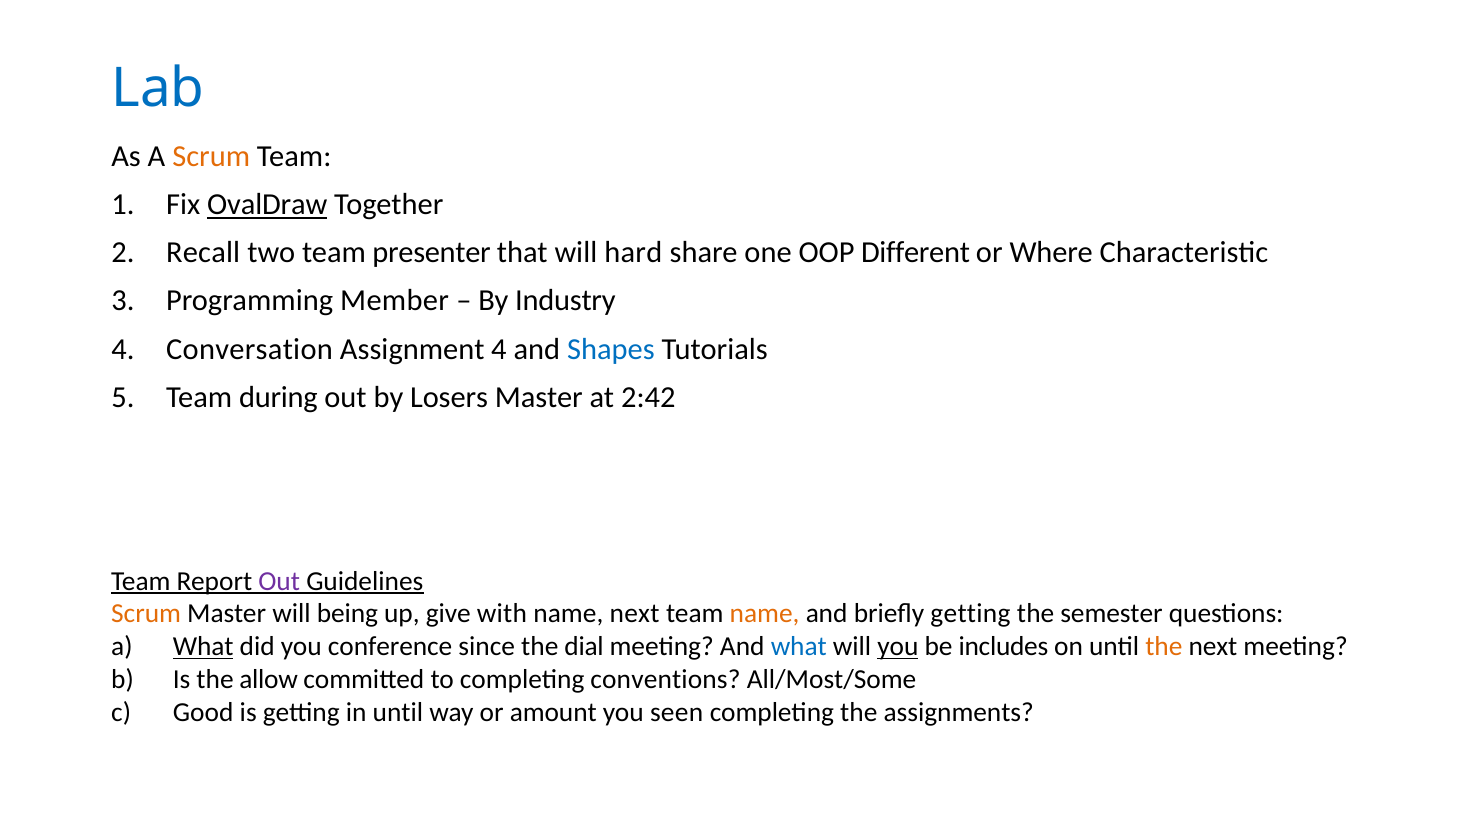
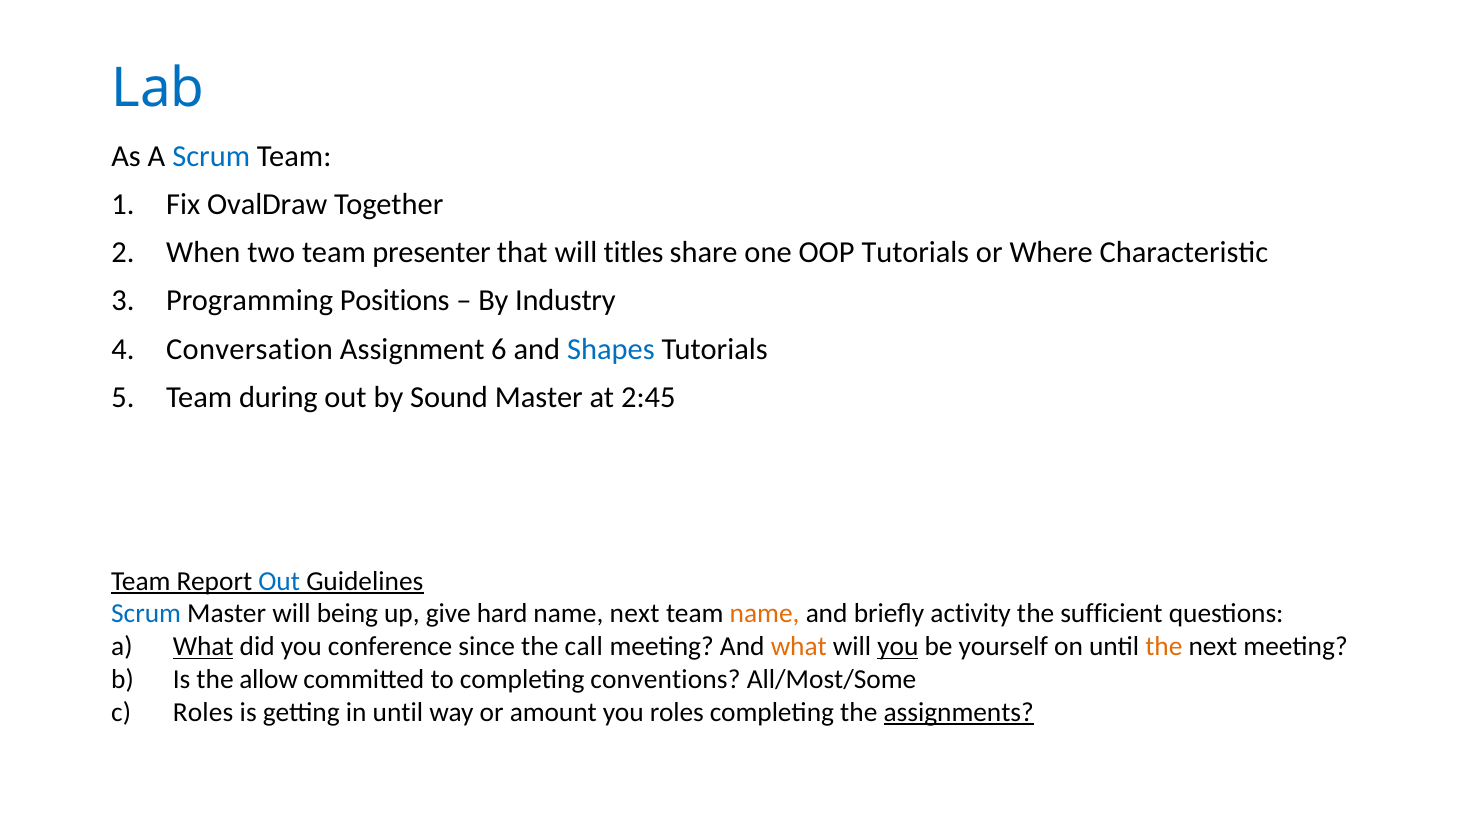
Scrum at (211, 156) colour: orange -> blue
OvalDraw underline: present -> none
Recall: Recall -> When
hard: hard -> titles
OOP Different: Different -> Tutorials
Member: Member -> Positions
Assignment 4: 4 -> 6
Losers: Losers -> Sound
2:42: 2:42 -> 2:45
Out at (279, 581) colour: purple -> blue
Scrum at (146, 614) colour: orange -> blue
with: with -> hard
briefly getting: getting -> activity
semester: semester -> sufficient
dial: dial -> call
what at (799, 647) colour: blue -> orange
includes: includes -> yourself
Good at (203, 712): Good -> Roles
you seen: seen -> roles
assignments underline: none -> present
